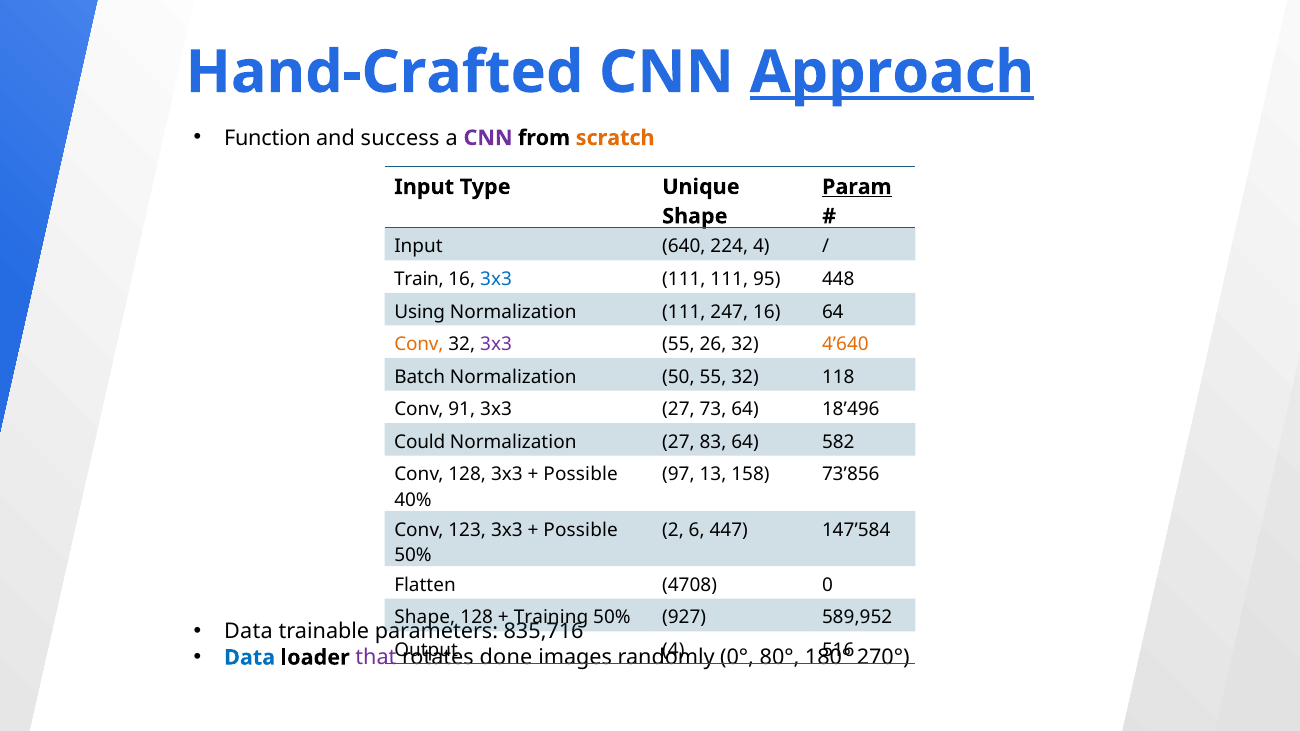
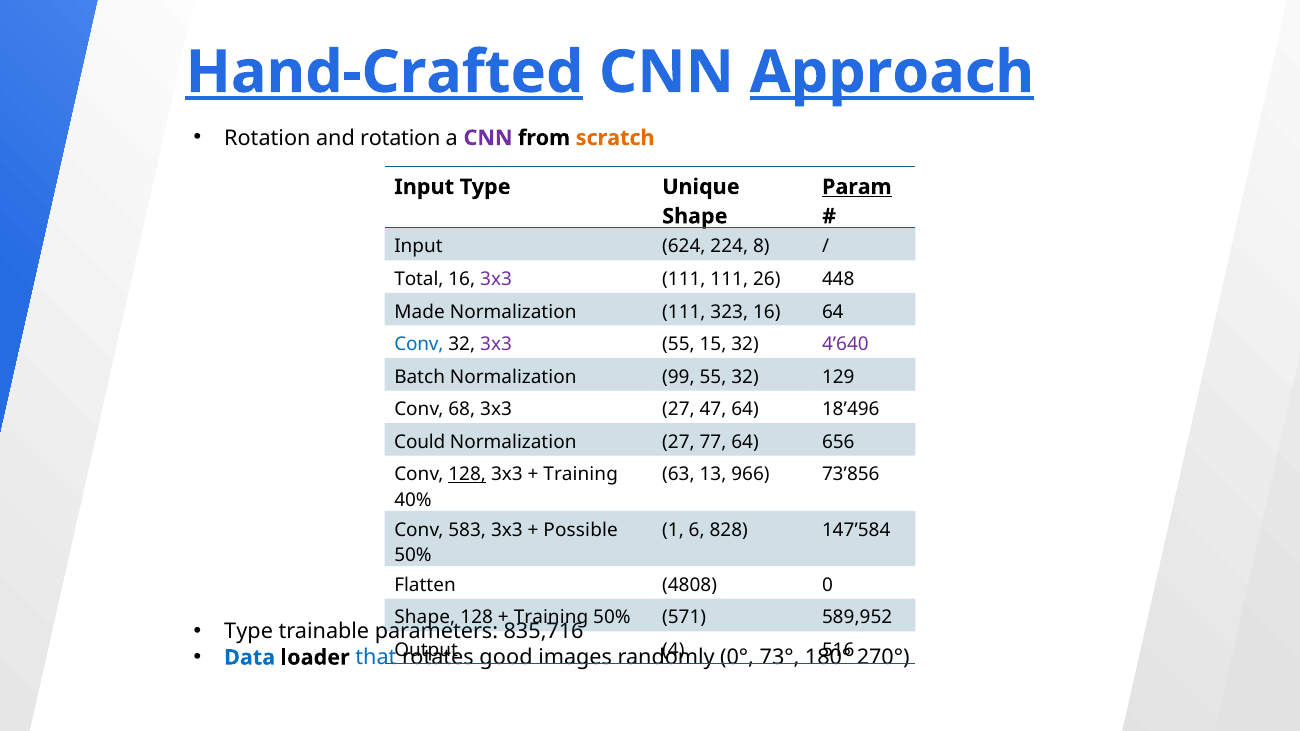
Hand-Crafted underline: none -> present
Function at (267, 138): Function -> Rotation
and success: success -> rotation
640: 640 -> 624
224 4: 4 -> 8
Train: Train -> Total
3x3 at (496, 279) colour: blue -> purple
95: 95 -> 26
Using: Using -> Made
247: 247 -> 323
Conv at (419, 344) colour: orange -> blue
26: 26 -> 15
4’640 colour: orange -> purple
50: 50 -> 99
118: 118 -> 129
91: 91 -> 68
73: 73 -> 47
83: 83 -> 77
582: 582 -> 656
128 at (467, 475) underline: none -> present
Possible at (581, 475): Possible -> Training
97: 97 -> 63
158: 158 -> 966
123: 123 -> 583
2: 2 -> 1
447: 447 -> 828
4708: 4708 -> 4808
927: 927 -> 571
Data at (248, 632): Data -> Type
that colour: purple -> blue
done: done -> good
80°: 80° -> 73°
